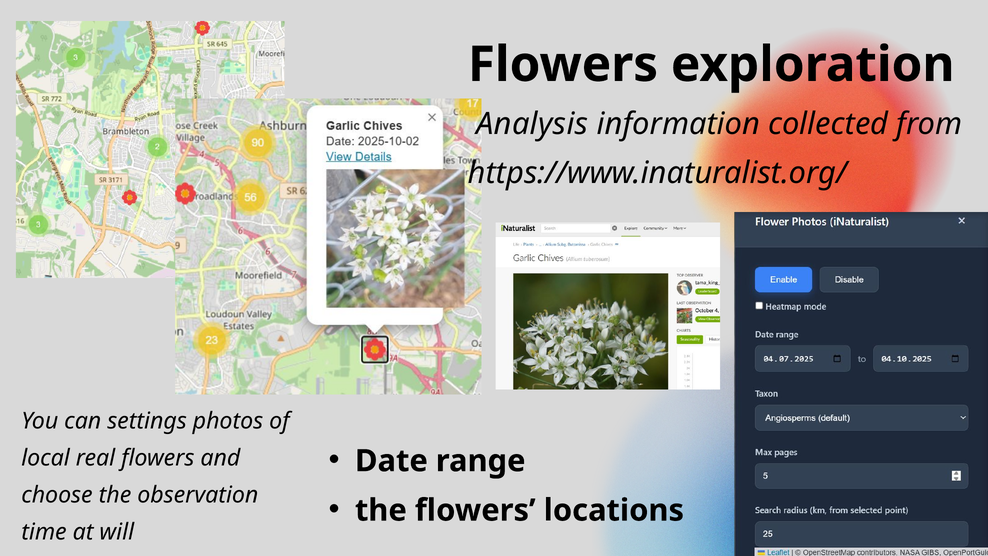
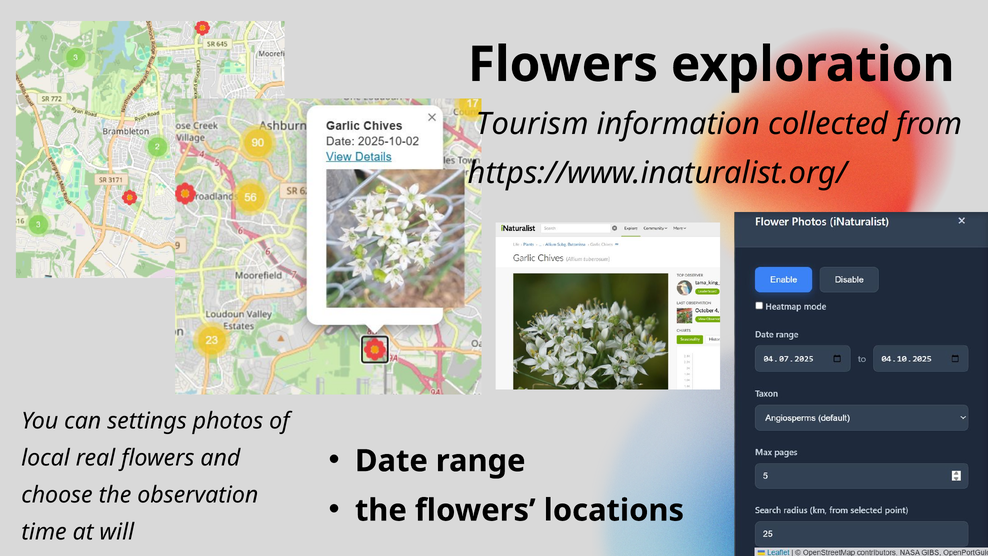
Analysis: Analysis -> Tourism
